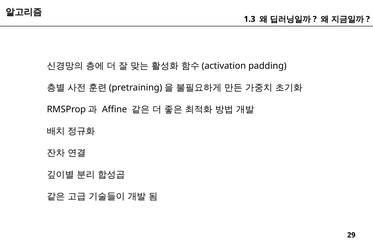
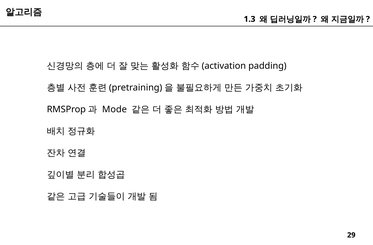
Affine: Affine -> Mode
